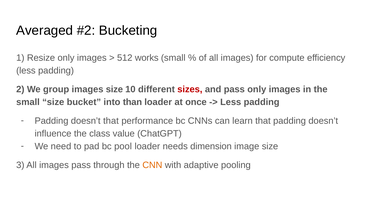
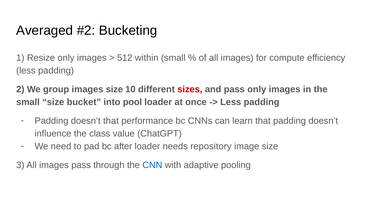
works: works -> within
than: than -> pool
pool: pool -> after
dimension: dimension -> repository
CNN colour: orange -> blue
